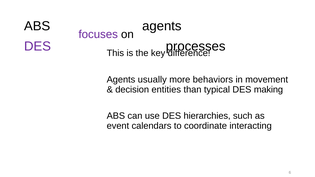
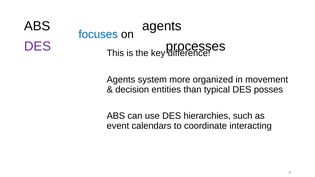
focuses colour: purple -> blue
usually: usually -> system
behaviors: behaviors -> organized
making: making -> posses
